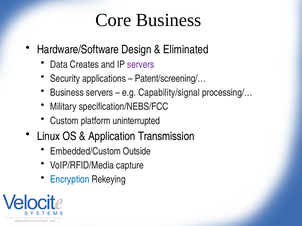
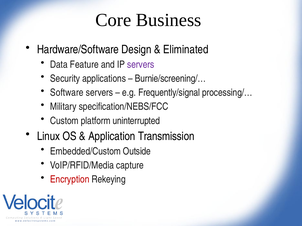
Creates: Creates -> Feature
Patent/screening/…: Patent/screening/… -> Burnie/screening/…
Business at (67, 93): Business -> Software
Capability/signal: Capability/signal -> Frequently/signal
Encryption colour: blue -> red
